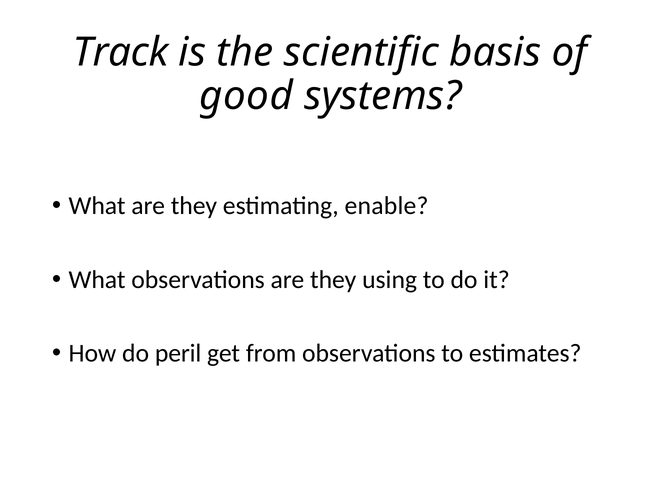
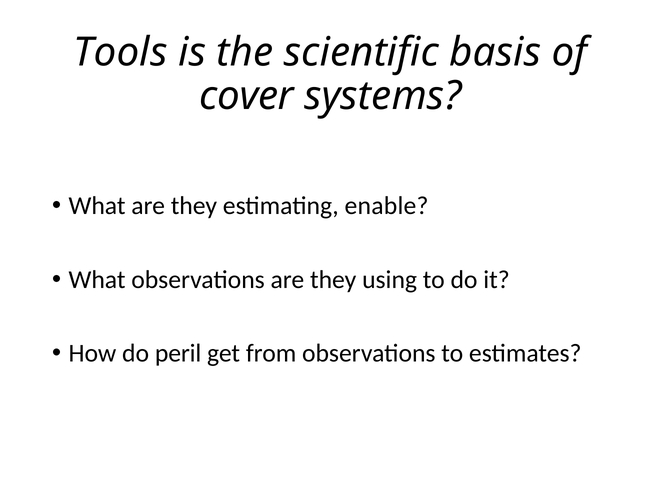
Track: Track -> Tools
good: good -> cover
